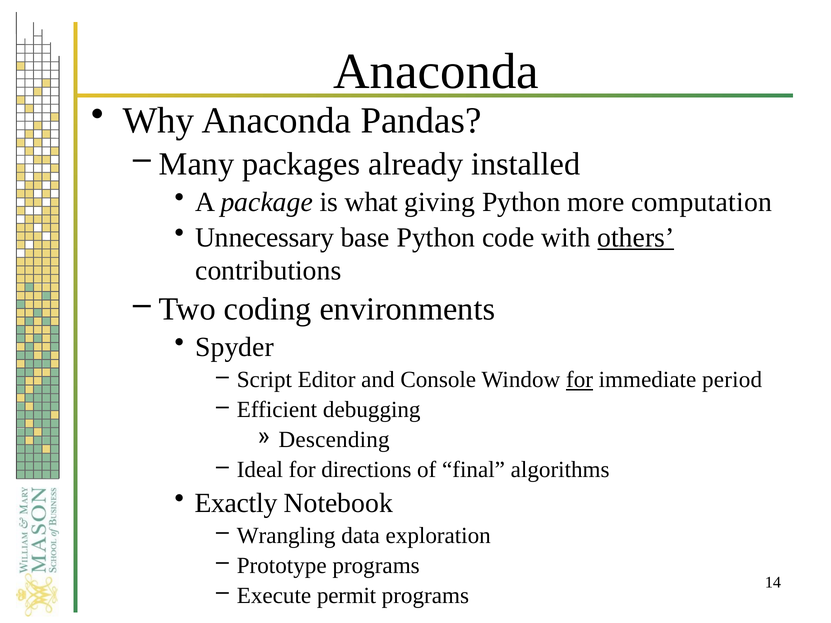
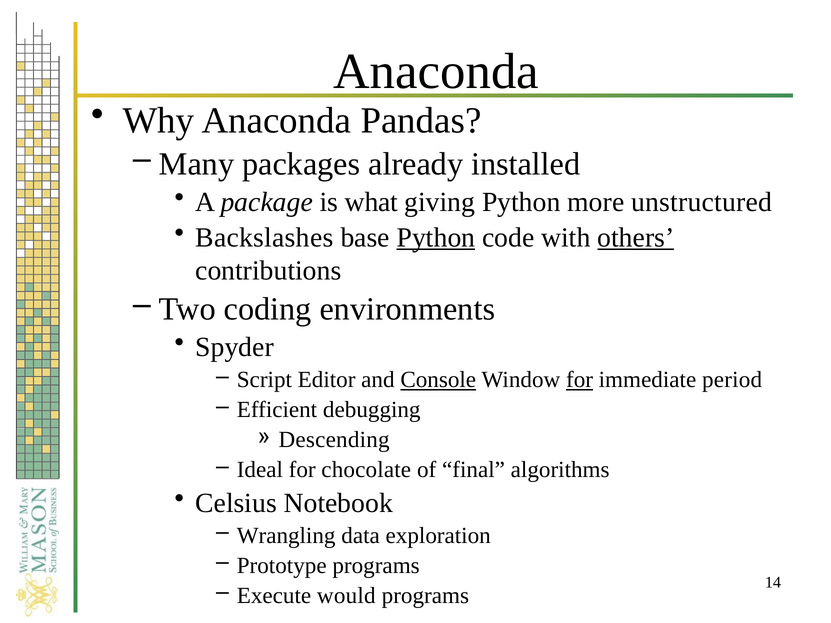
computation: computation -> unstructured
Unnecessary: Unnecessary -> Backslashes
Python at (436, 238) underline: none -> present
Console underline: none -> present
directions: directions -> chocolate
Exactly: Exactly -> Celsius
permit: permit -> would
